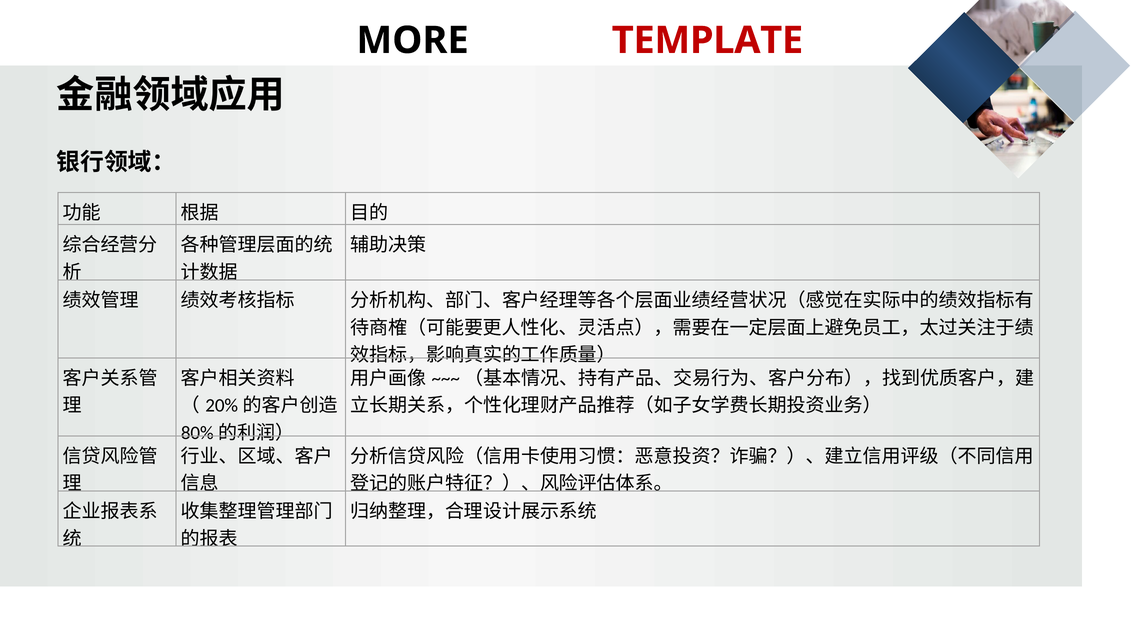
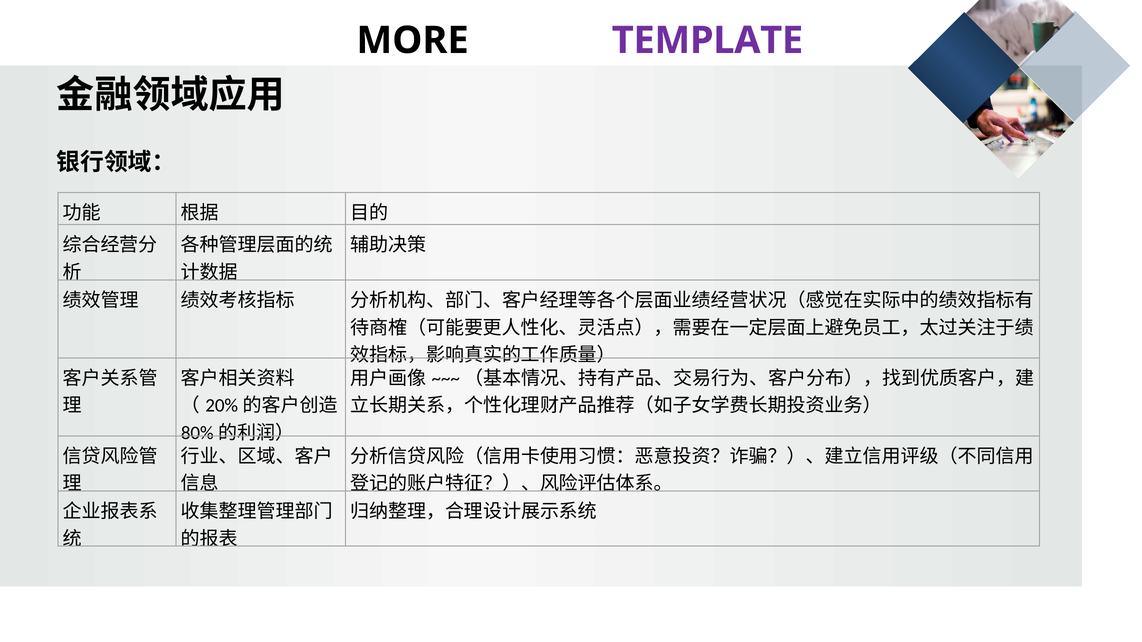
TEMPLATE colour: red -> purple
